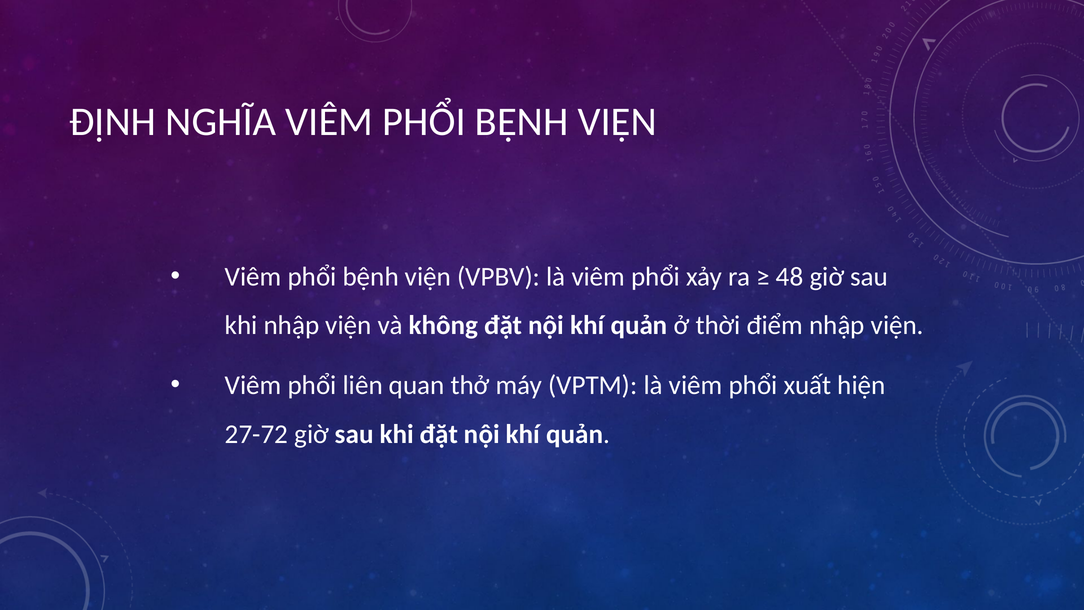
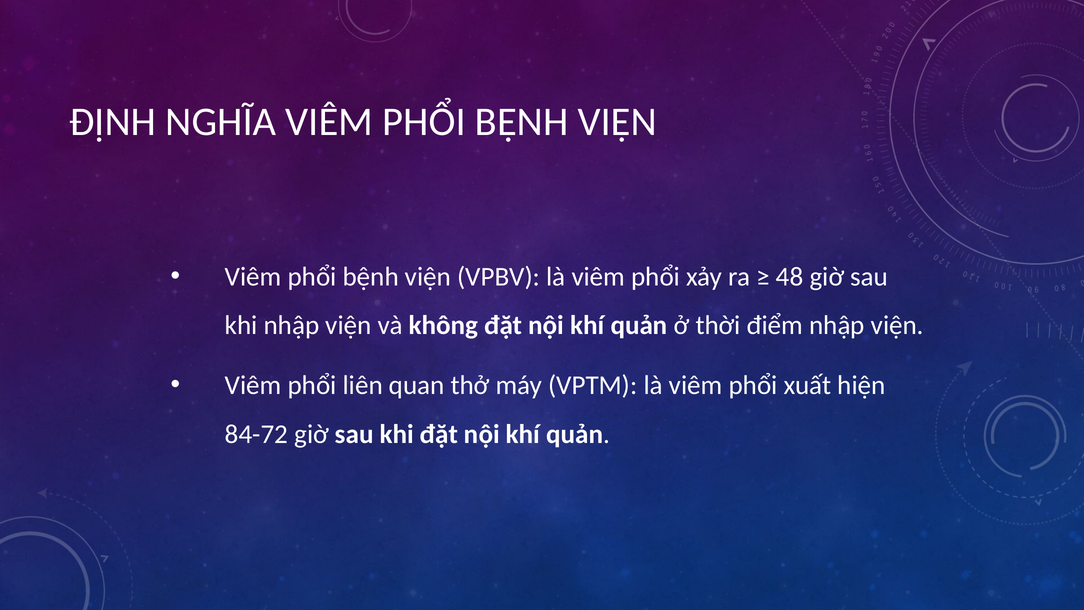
27-72: 27-72 -> 84-72
